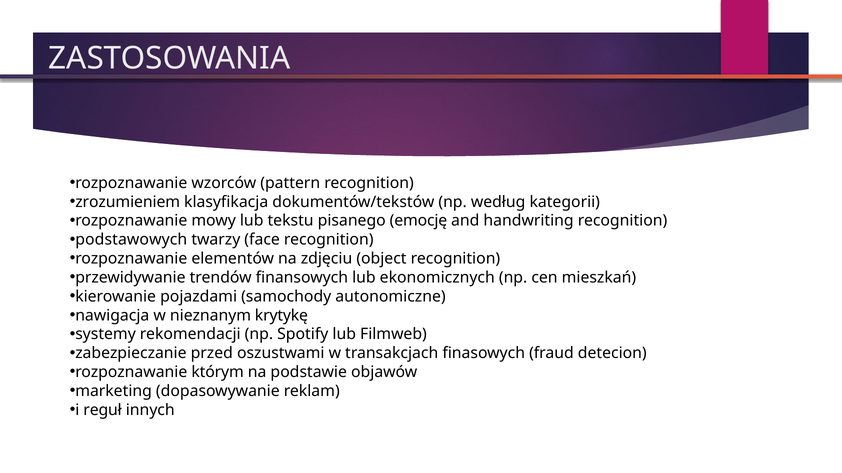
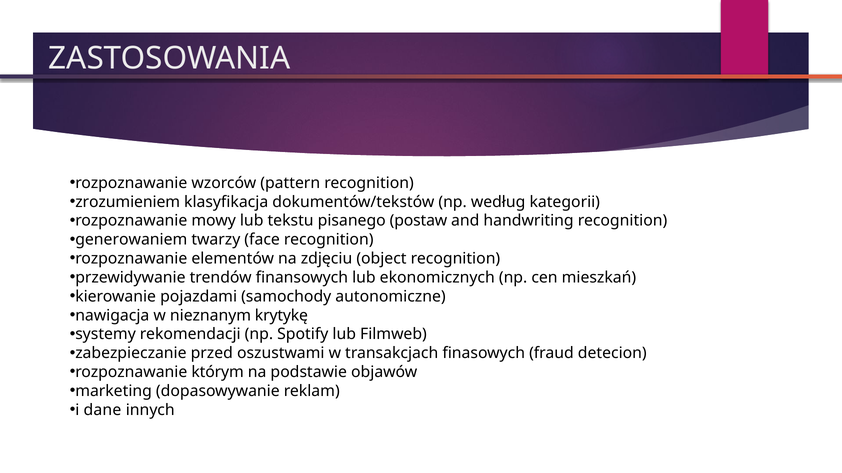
emocję: emocję -> postaw
podstawowych: podstawowych -> generowaniem
reguł: reguł -> dane
